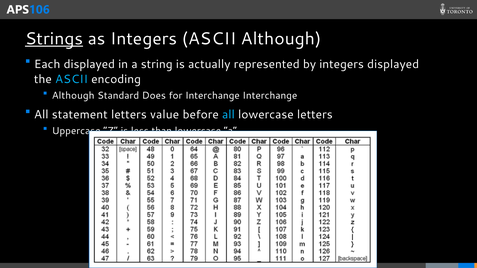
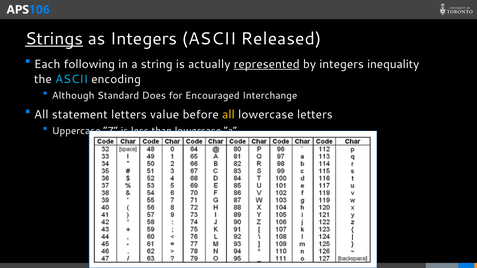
ASCII Although: Although -> Released
Each displayed: displayed -> following
represented underline: none -> present
integers displayed: displayed -> inequality
for Interchange: Interchange -> Encouraged
all at (228, 115) colour: light blue -> yellow
